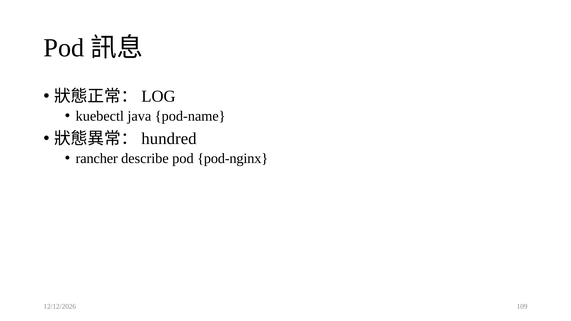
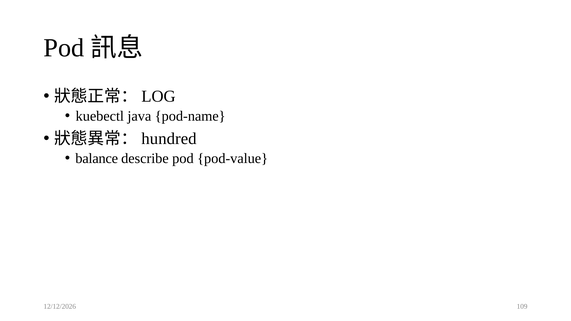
rancher: rancher -> balance
pod-nginx: pod-nginx -> pod-value
